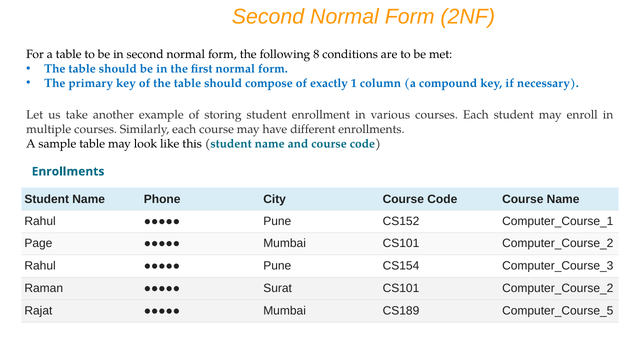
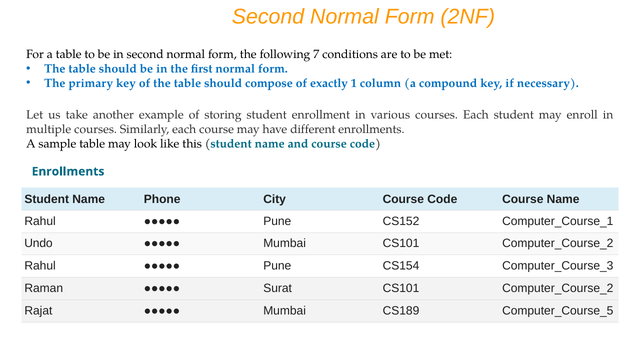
8: 8 -> 7
Page: Page -> Undo
